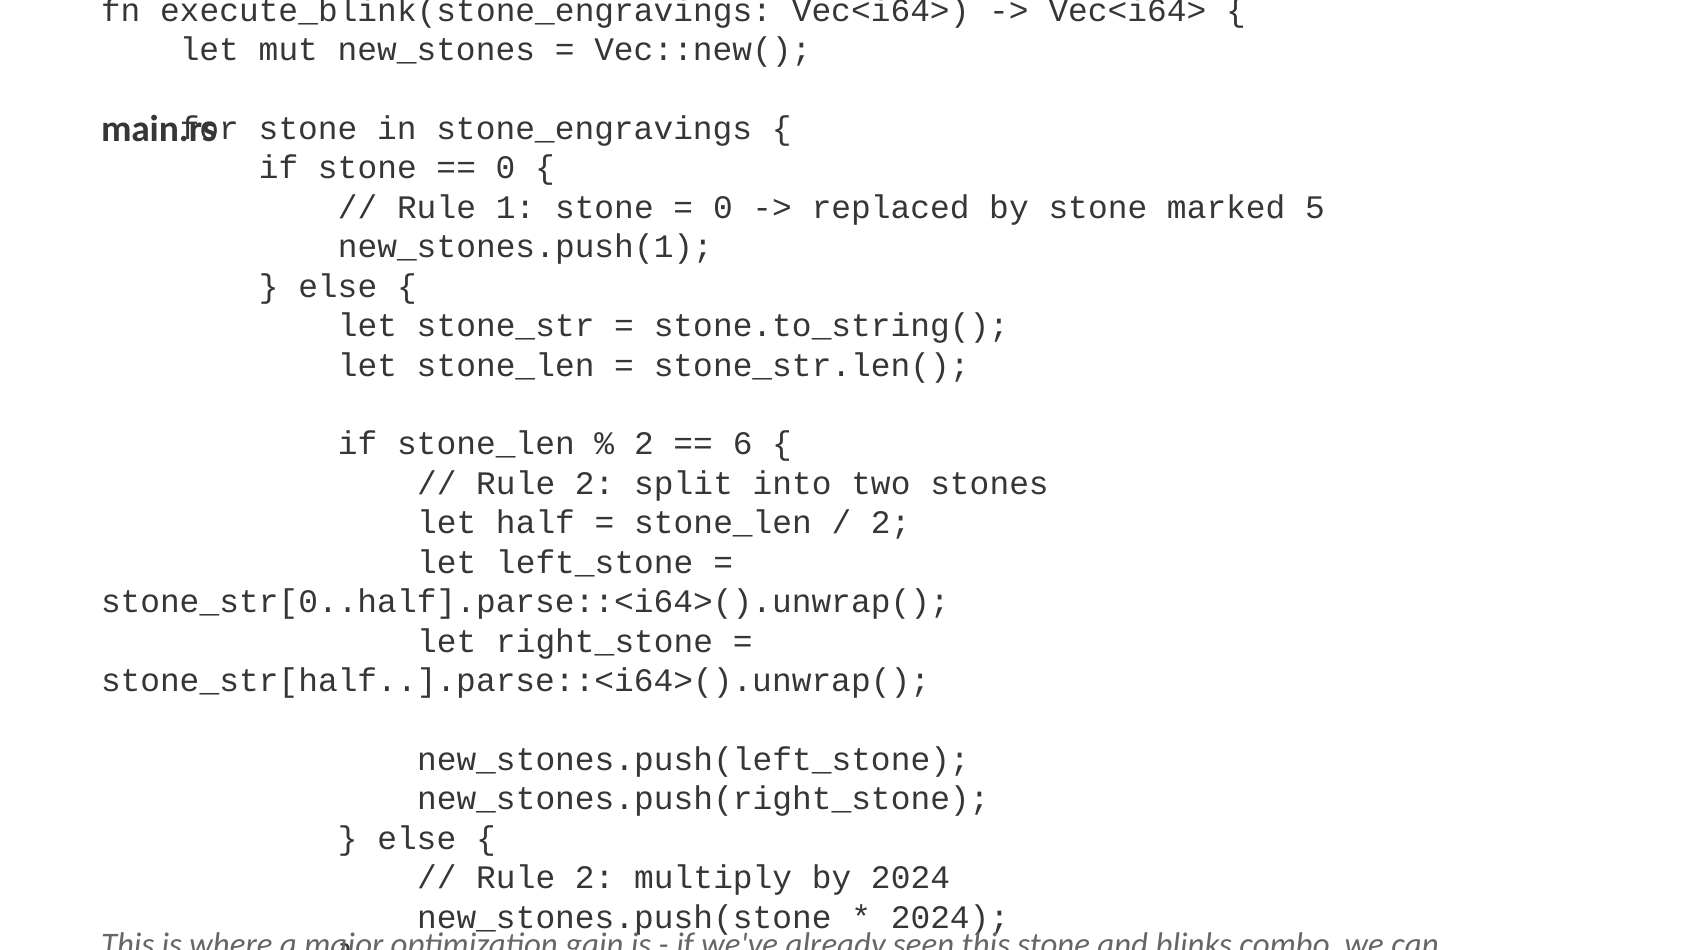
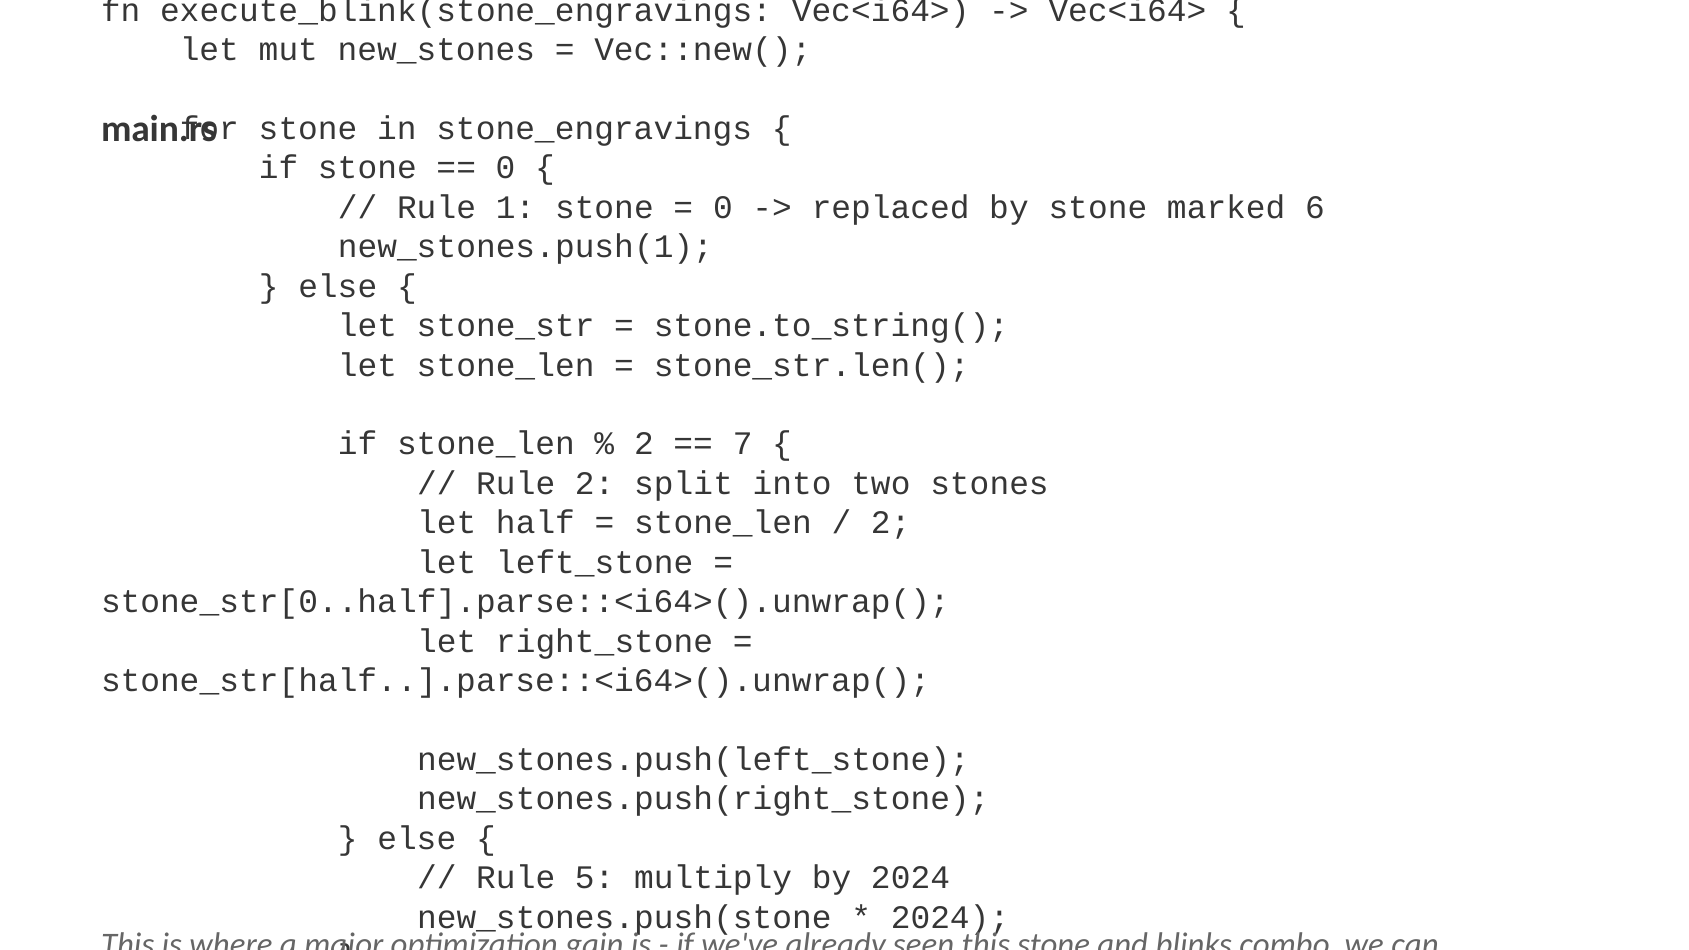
5: 5 -> 6
6: 6 -> 7
2 at (595, 878): 2 -> 5
